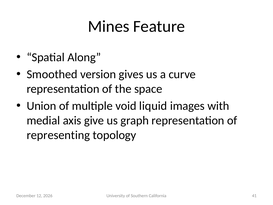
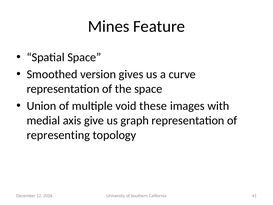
Spatial Along: Along -> Space
liquid: liquid -> these
